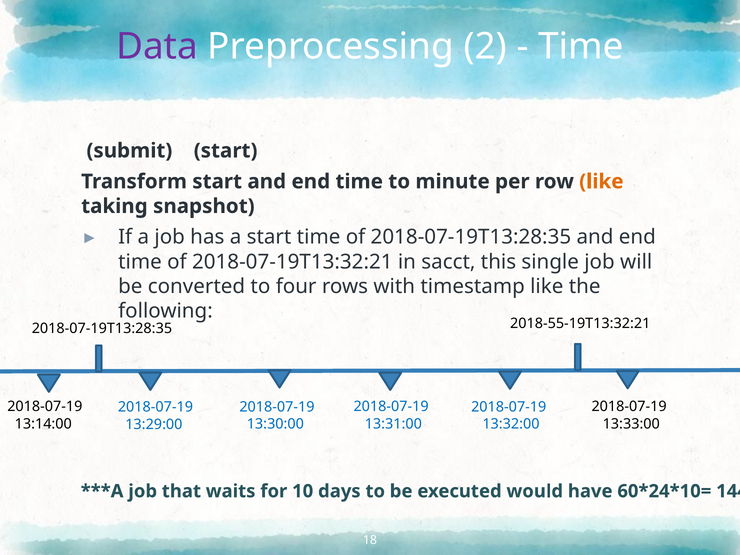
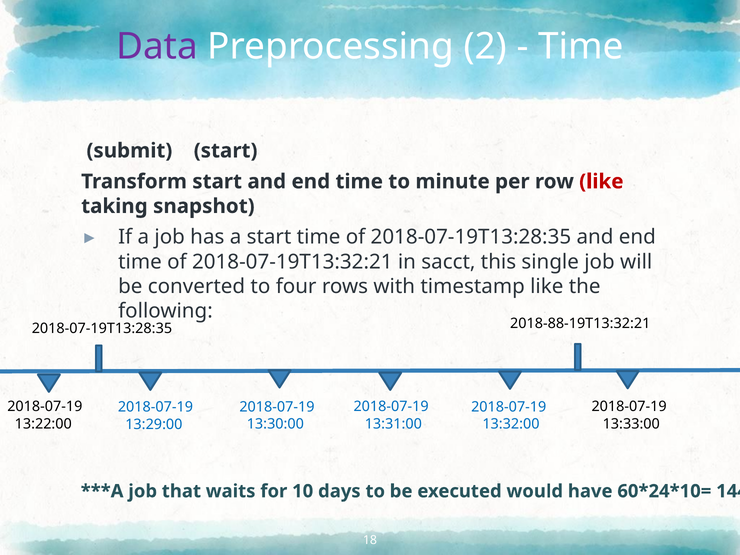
like at (601, 182) colour: orange -> red
2018-55-19T13:32:21: 2018-55-19T13:32:21 -> 2018-88-19T13:32:21
13:14:00: 13:14:00 -> 13:22:00
